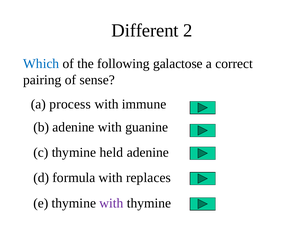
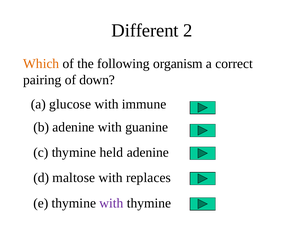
Which colour: blue -> orange
galactose: galactose -> organism
sense: sense -> down
process: process -> glucose
formula: formula -> maltose
